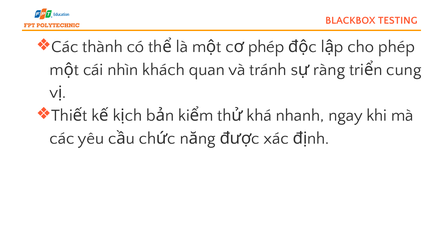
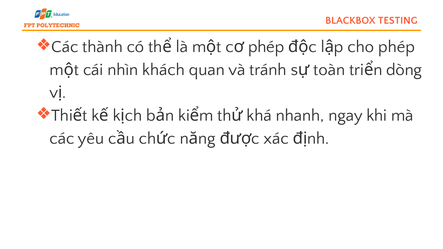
ràng: ràng -> toàn
cung: cung -> dòng
